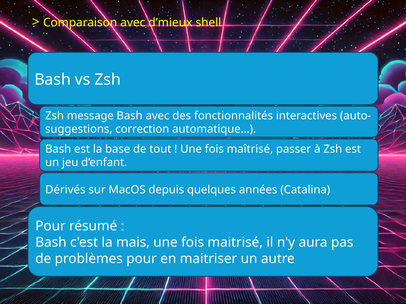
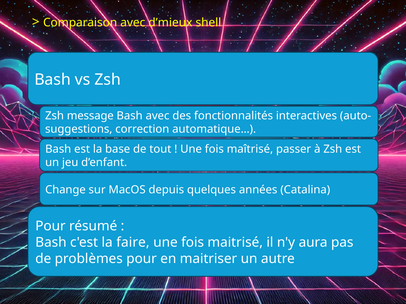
Dérivés: Dérivés -> Change
mais: mais -> faire
